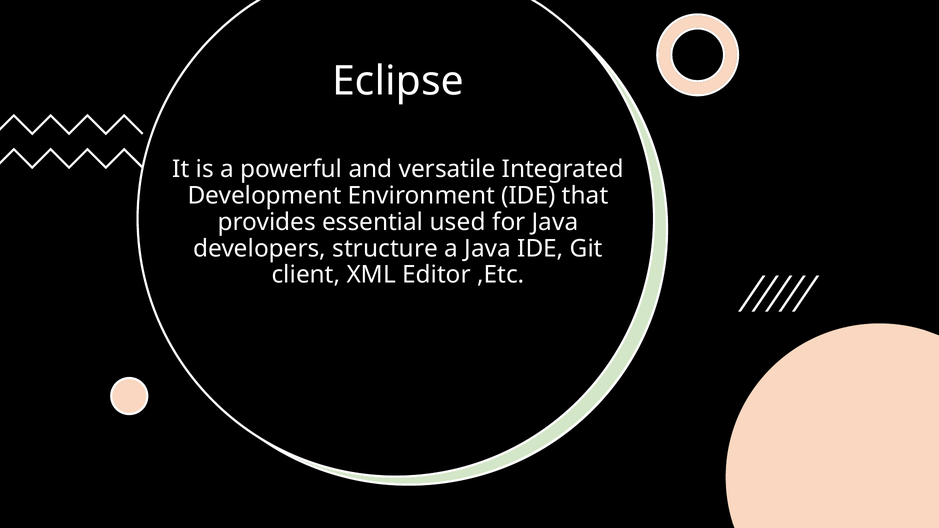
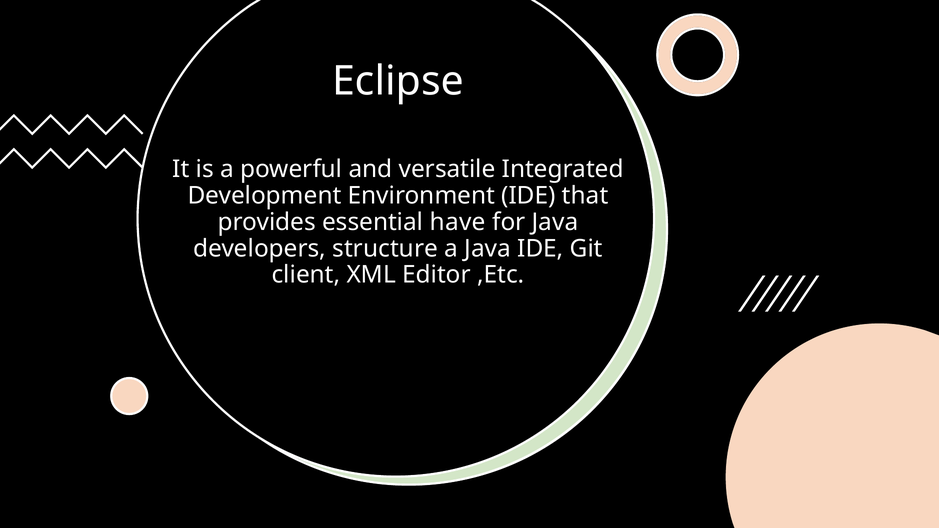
used: used -> have
